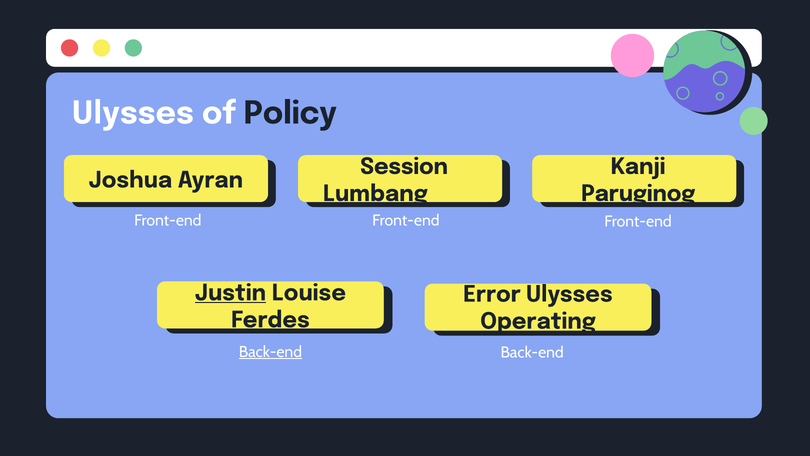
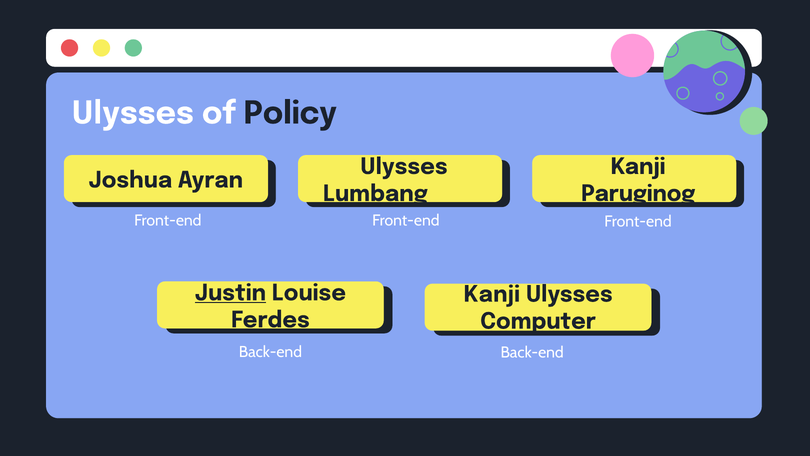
Session at (404, 166): Session -> Ulysses
Error at (492, 294): Error -> Kanji
Operating: Operating -> Computer
Back-end at (270, 352) underline: present -> none
